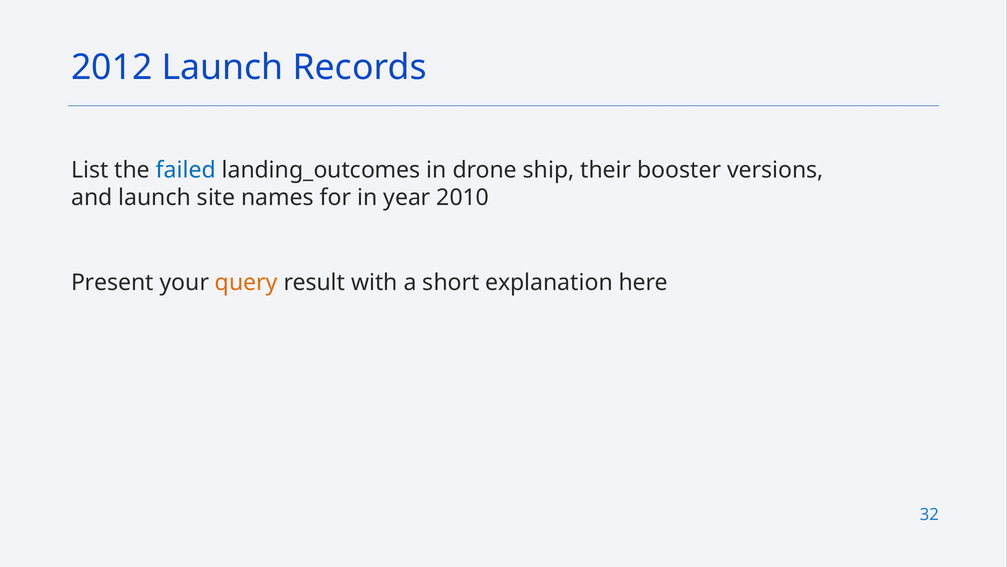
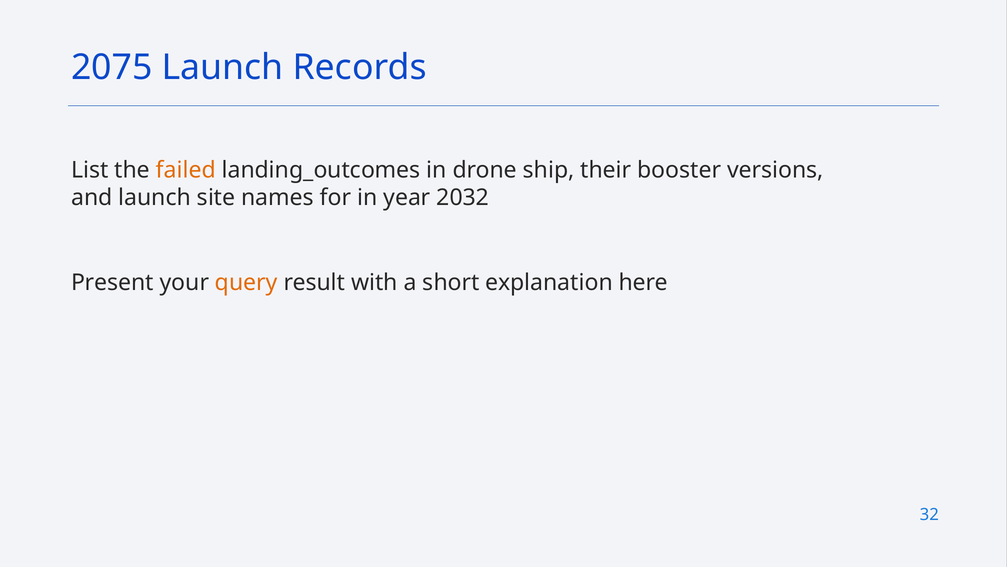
2012: 2012 -> 2075
failed colour: blue -> orange
2010: 2010 -> 2032
